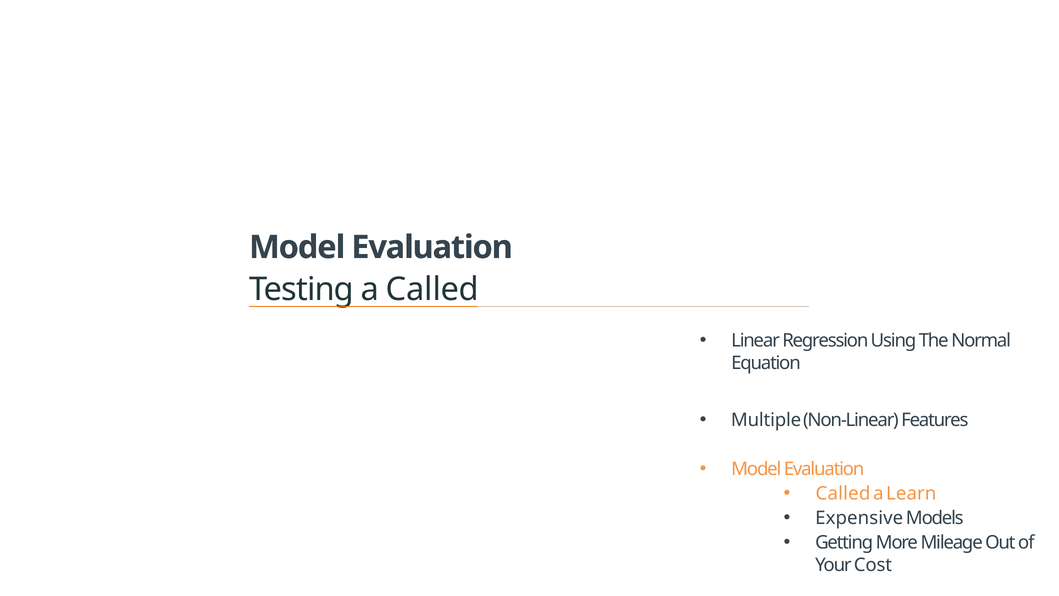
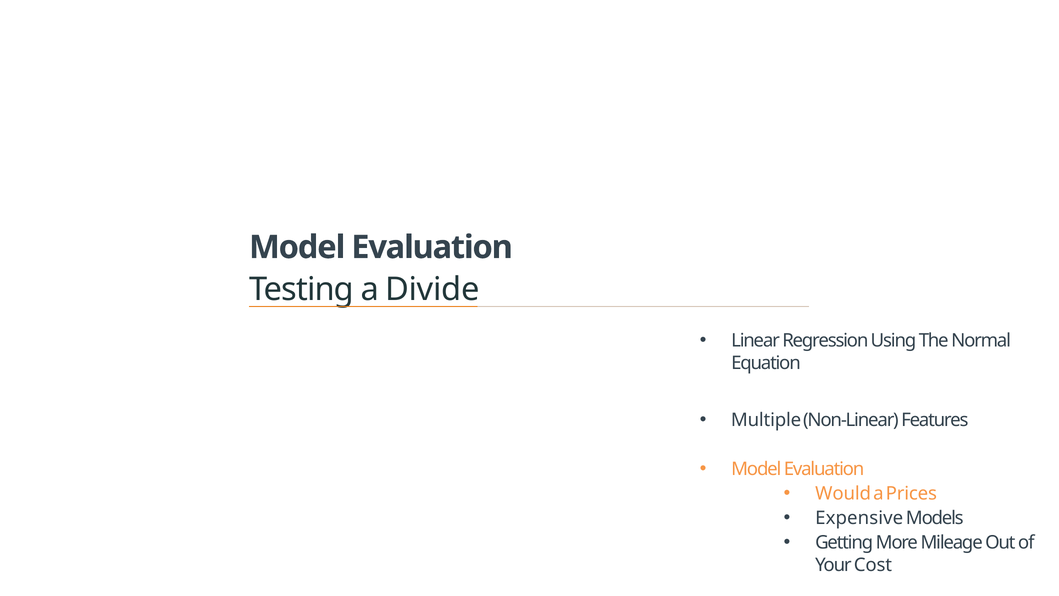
a Called: Called -> Divide
Called at (843, 494): Called -> Would
Learn: Learn -> Prices
